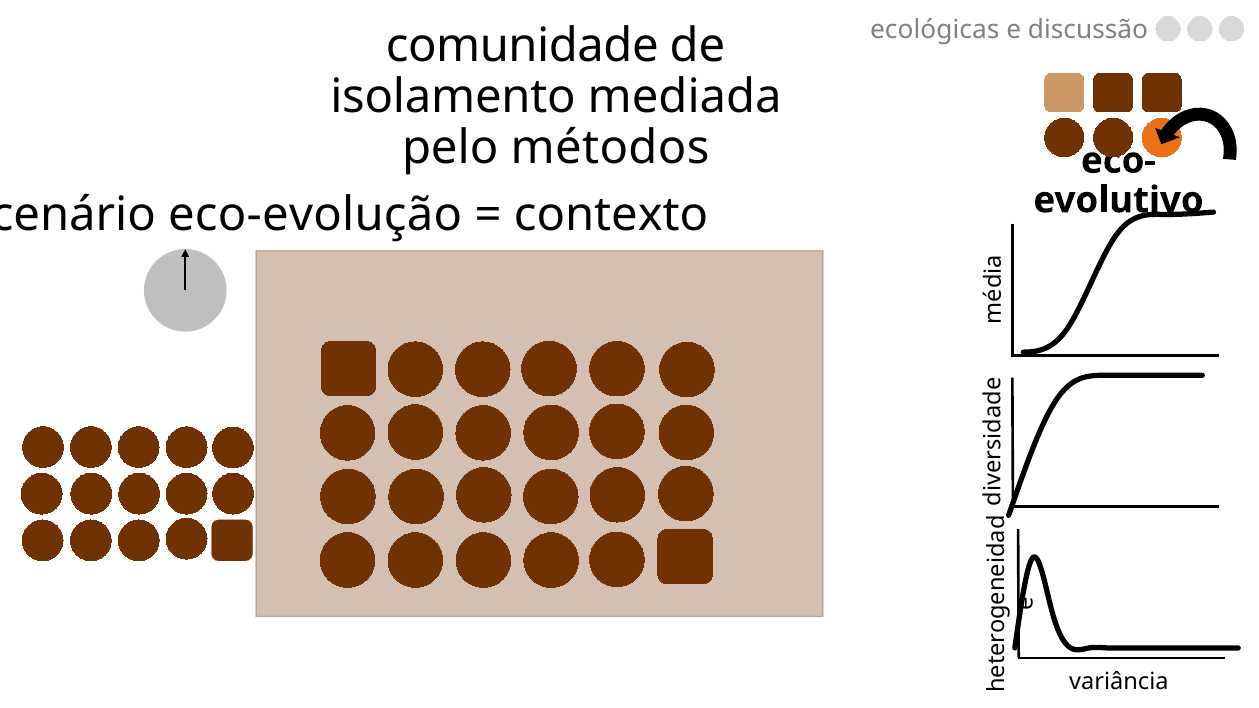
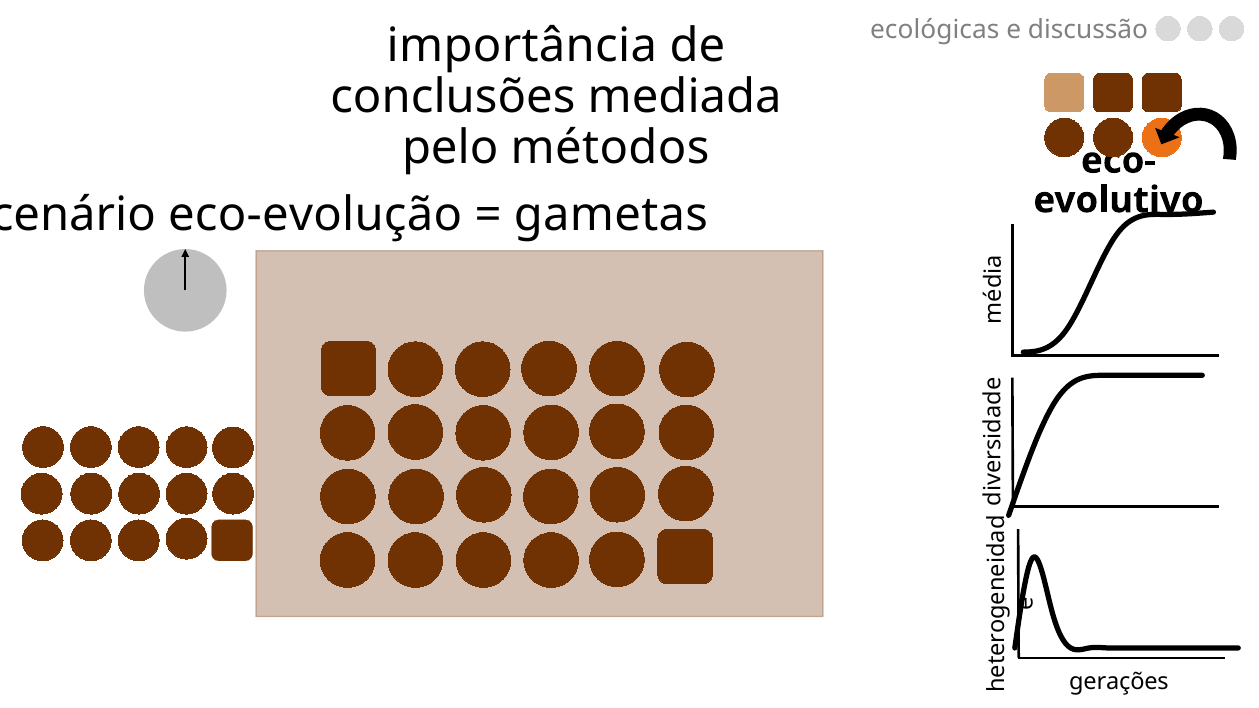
comunidade: comunidade -> importância
isolamento: isolamento -> conclusões
contexto: contexto -> gametas
variância: variância -> gerações
